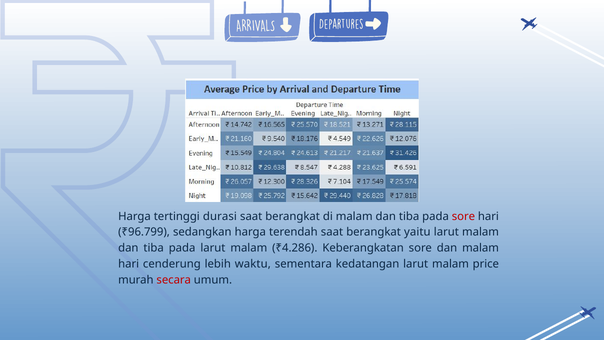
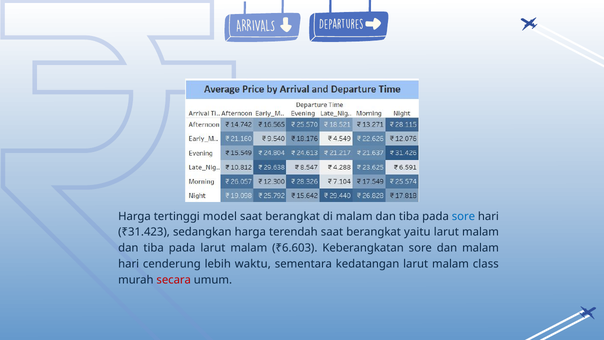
durasi: durasi -> model
sore at (463, 216) colour: red -> blue
₹96.799: ₹96.799 -> ₹31.423
₹4.286: ₹4.286 -> ₹6.603
price: price -> class
